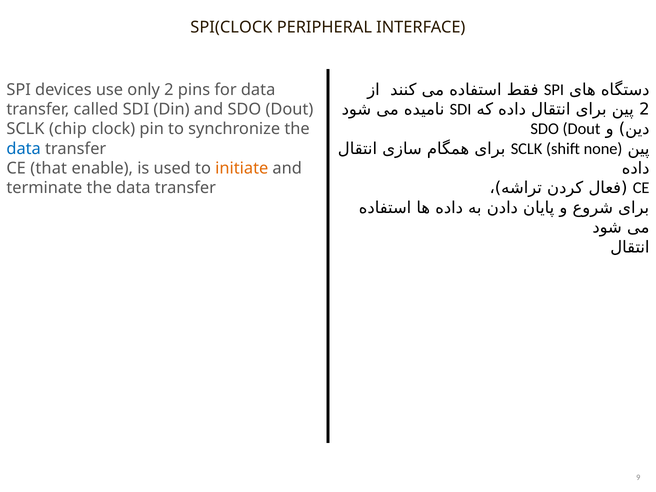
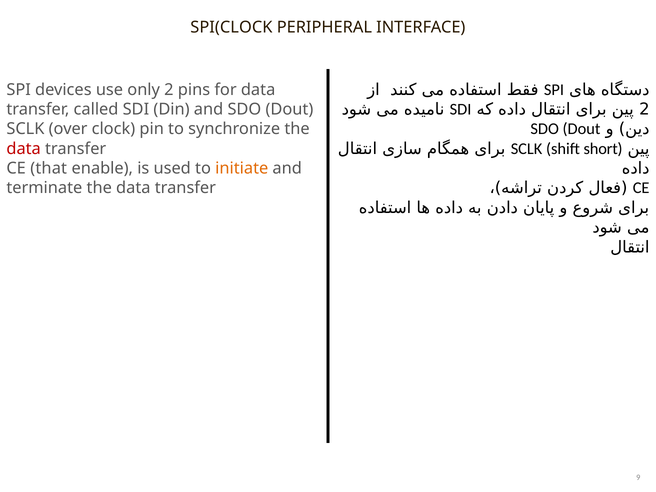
chip: chip -> over
none: none -> short
data at (24, 149) colour: blue -> red
